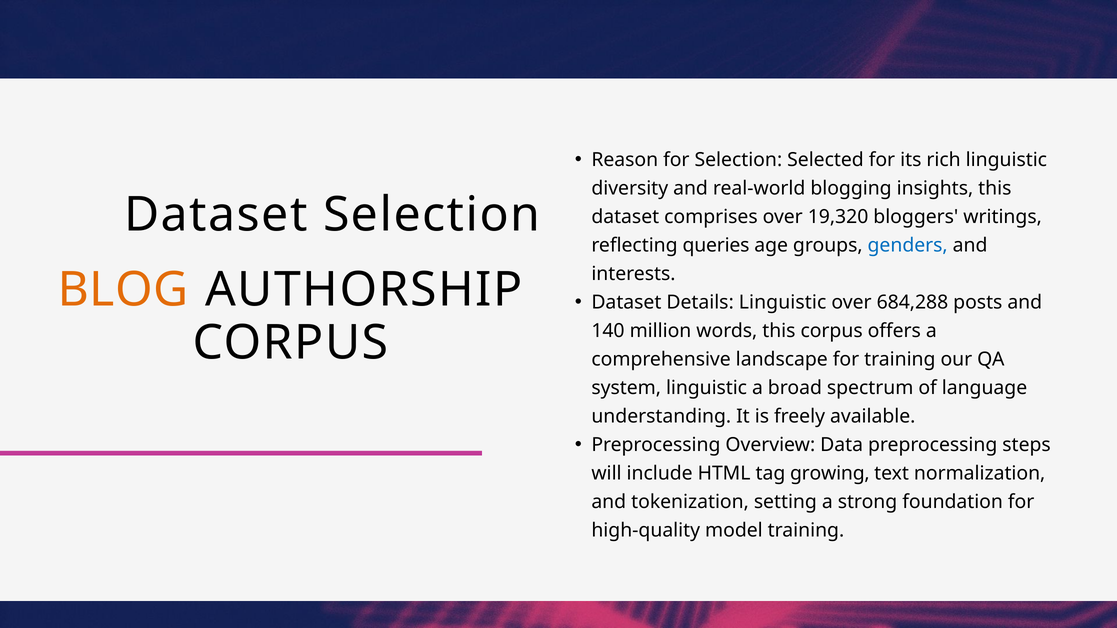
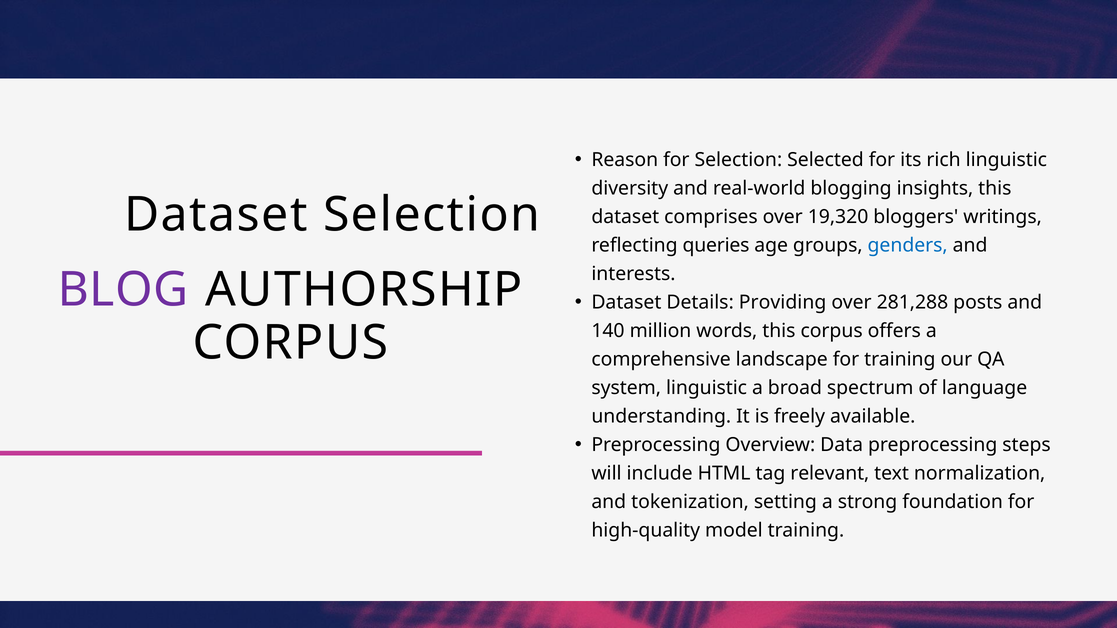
BLOG colour: orange -> purple
Details Linguistic: Linguistic -> Providing
684,288: 684,288 -> 281,288
growing: growing -> relevant
